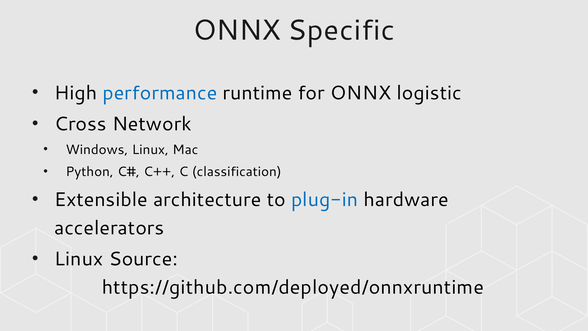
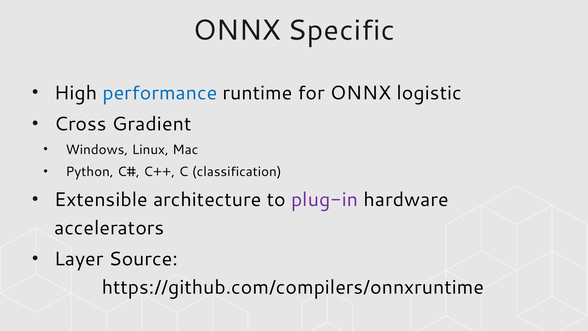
Network: Network -> Gradient
plug-in colour: blue -> purple
Linux at (79, 259): Linux -> Layer
https://github.com/deployed/onnxruntime: https://github.com/deployed/onnxruntime -> https://github.com/compilers/onnxruntime
